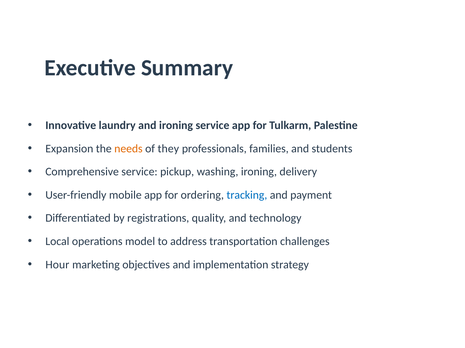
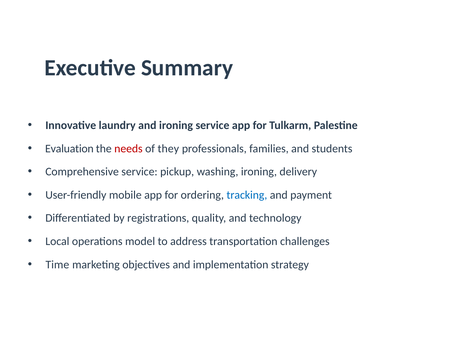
Expansion: Expansion -> Evaluation
needs colour: orange -> red
Hour: Hour -> Time
